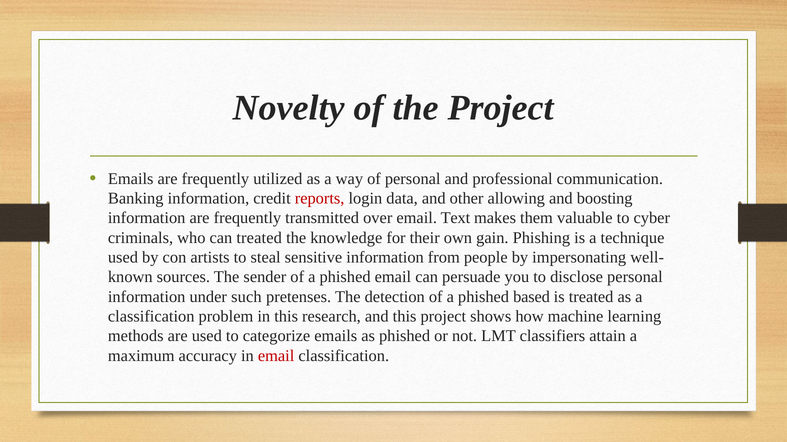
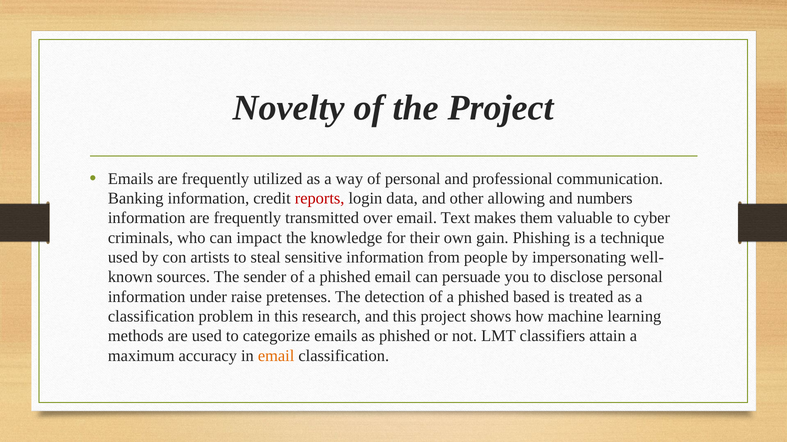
boosting: boosting -> numbers
can treated: treated -> impact
such: such -> raise
email at (276, 356) colour: red -> orange
